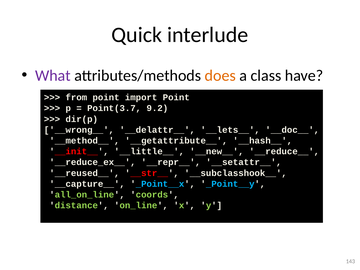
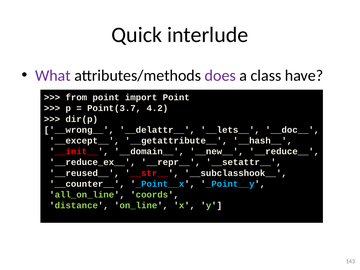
does colour: orange -> purple
9.2: 9.2 -> 4.2
__method__: __method__ -> __except__
__little__: __little__ -> __domain__
__capture__: __capture__ -> __counter__
